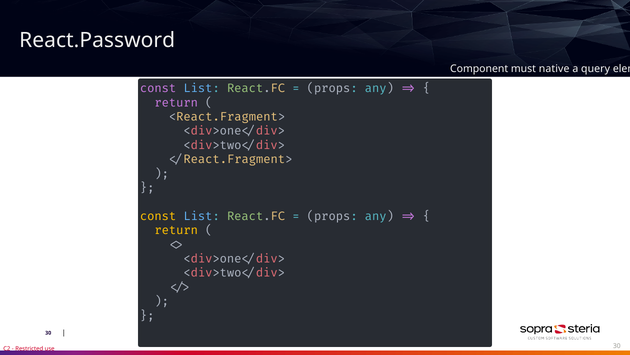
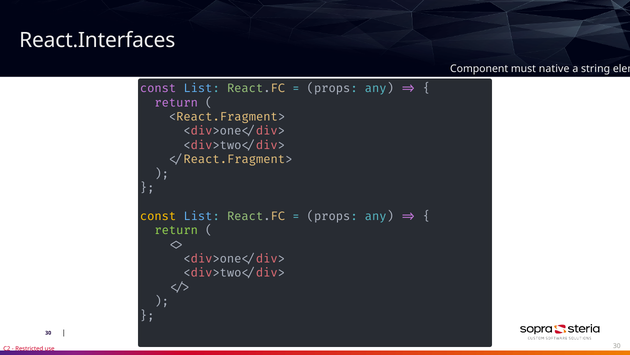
React.Password: React.Password -> React.Interfaces
query: query -> string
return at (176, 230) colour: yellow -> light green
